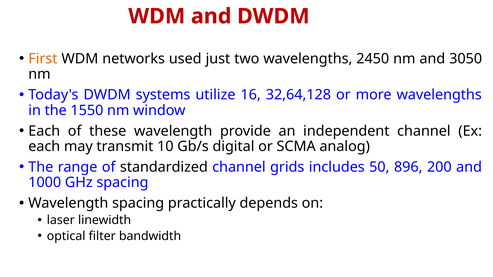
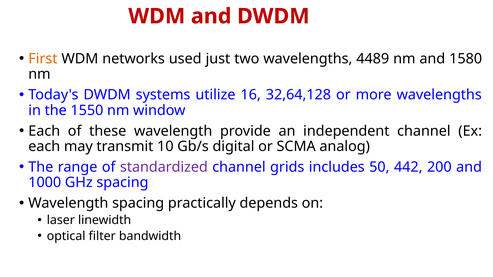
2450: 2450 -> 4489
3050: 3050 -> 1580
standardized colour: black -> purple
896: 896 -> 442
